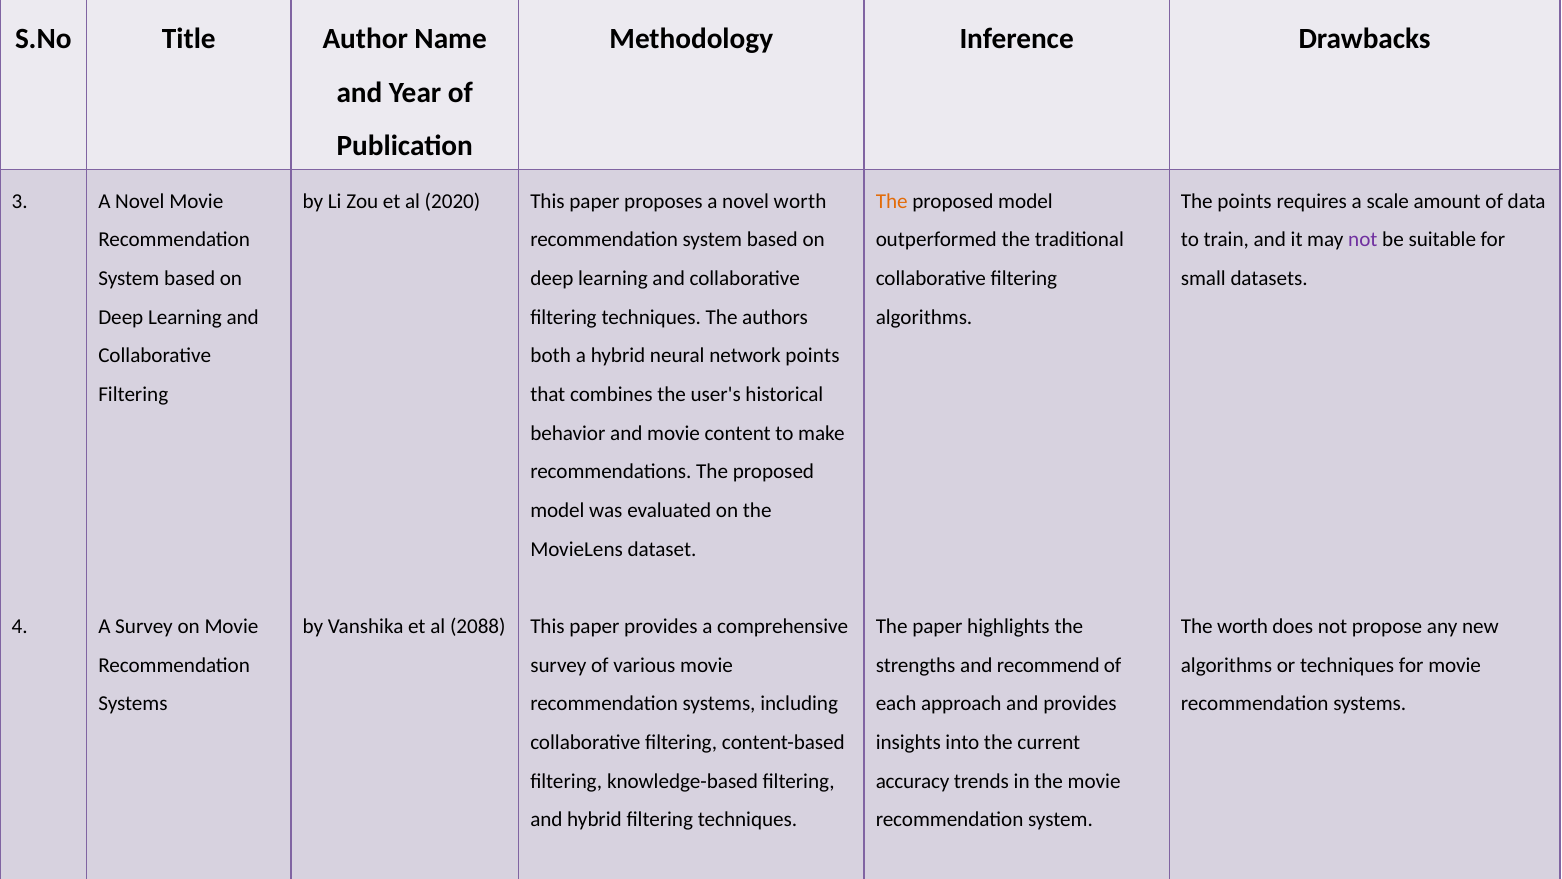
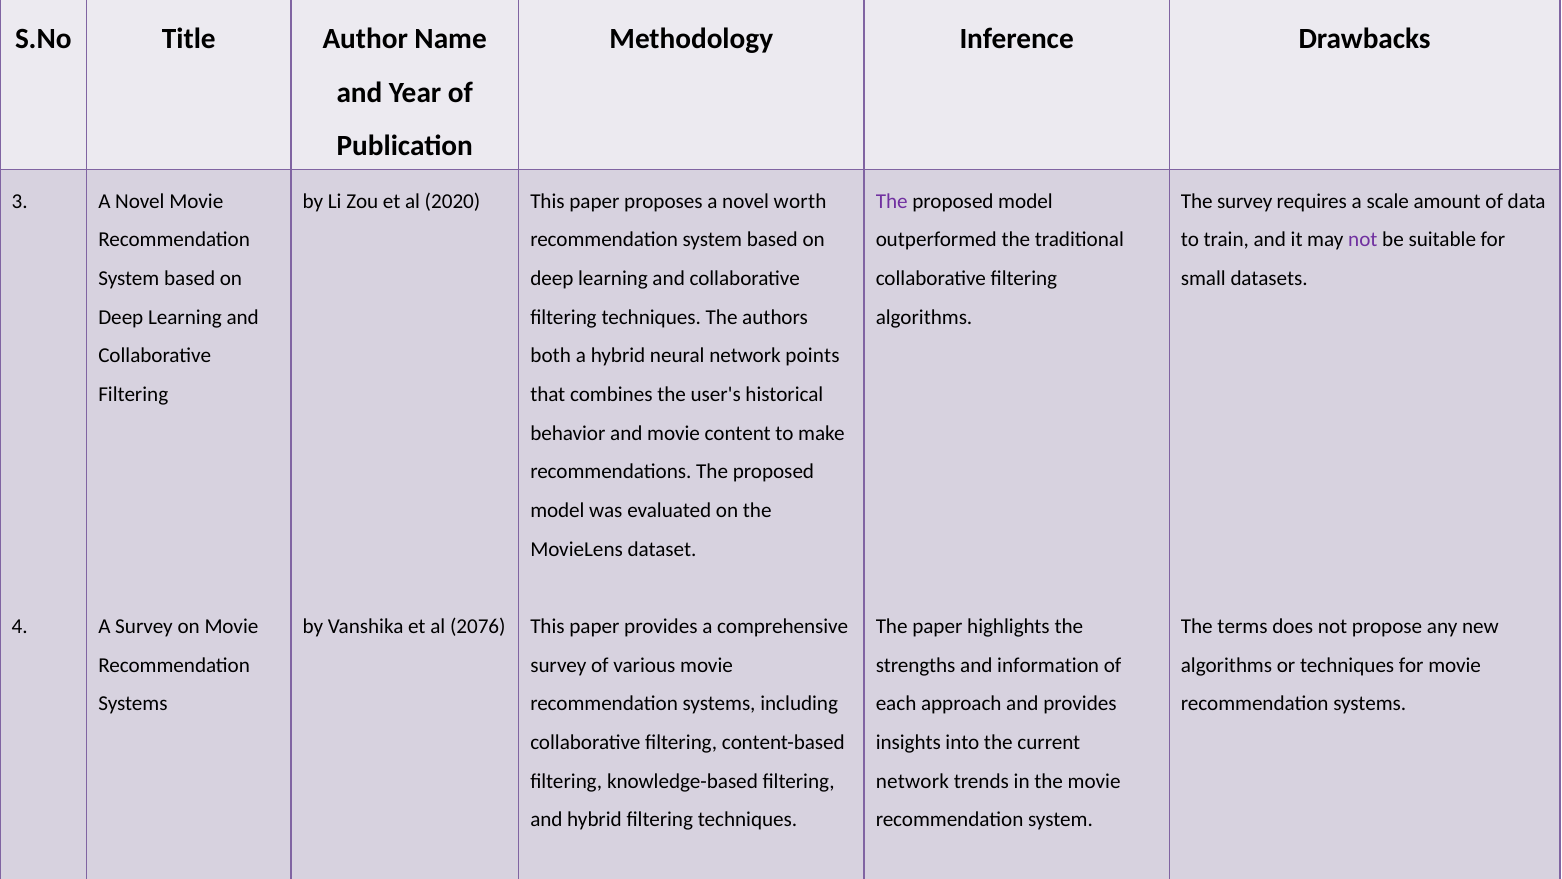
The at (892, 201) colour: orange -> purple
The points: points -> survey
2088: 2088 -> 2076
The worth: worth -> terms
recommend: recommend -> information
accuracy at (913, 781): accuracy -> network
